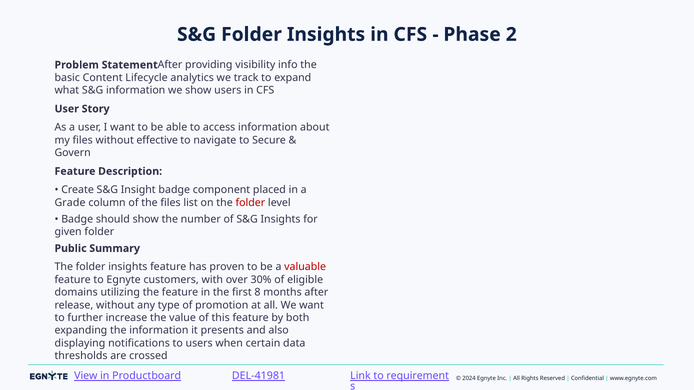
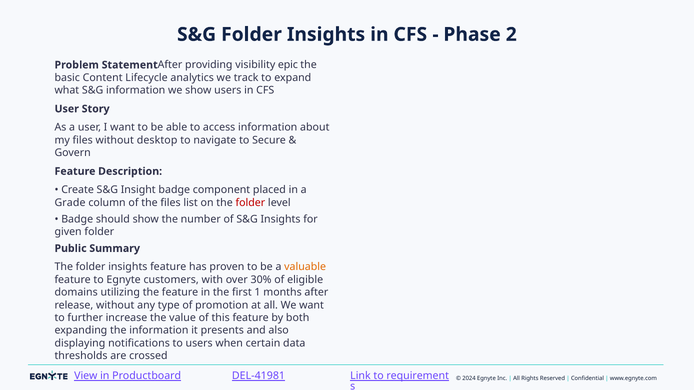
info: info -> epic
effective: effective -> desktop
valuable colour: red -> orange
8: 8 -> 1
